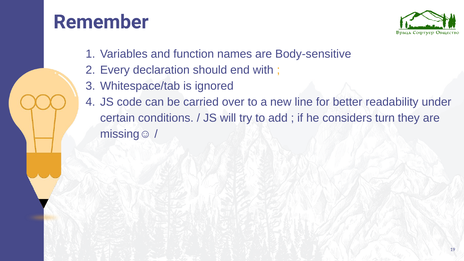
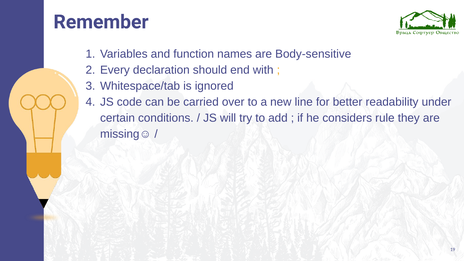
turn: turn -> rule
